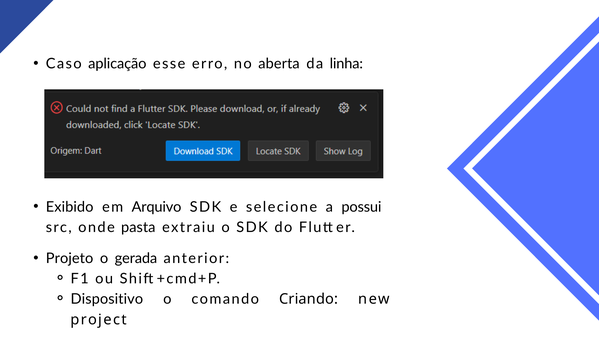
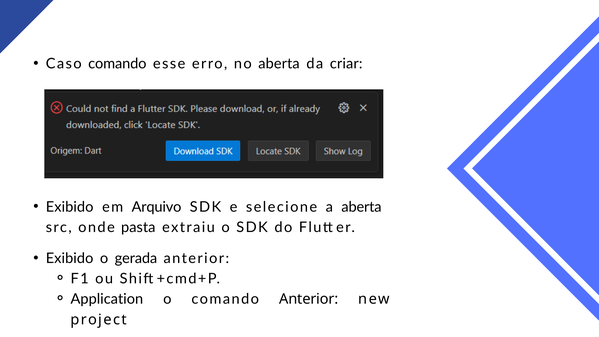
Caso aplicação: aplicação -> comando
linha: linha -> criar
a possui: possui -> aberta
Projeto at (70, 258): Projeto -> Exibido
Dispositivo: Dispositivo -> Application
comando Criando: Criando -> Anterior
